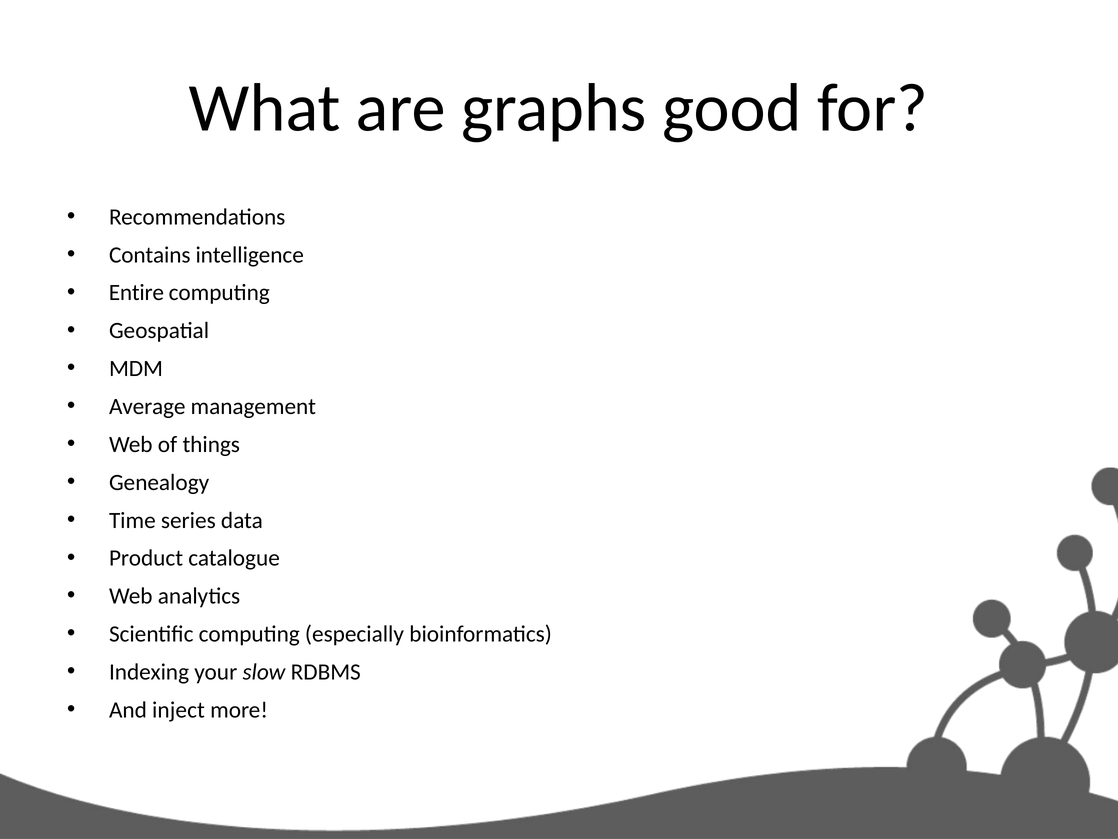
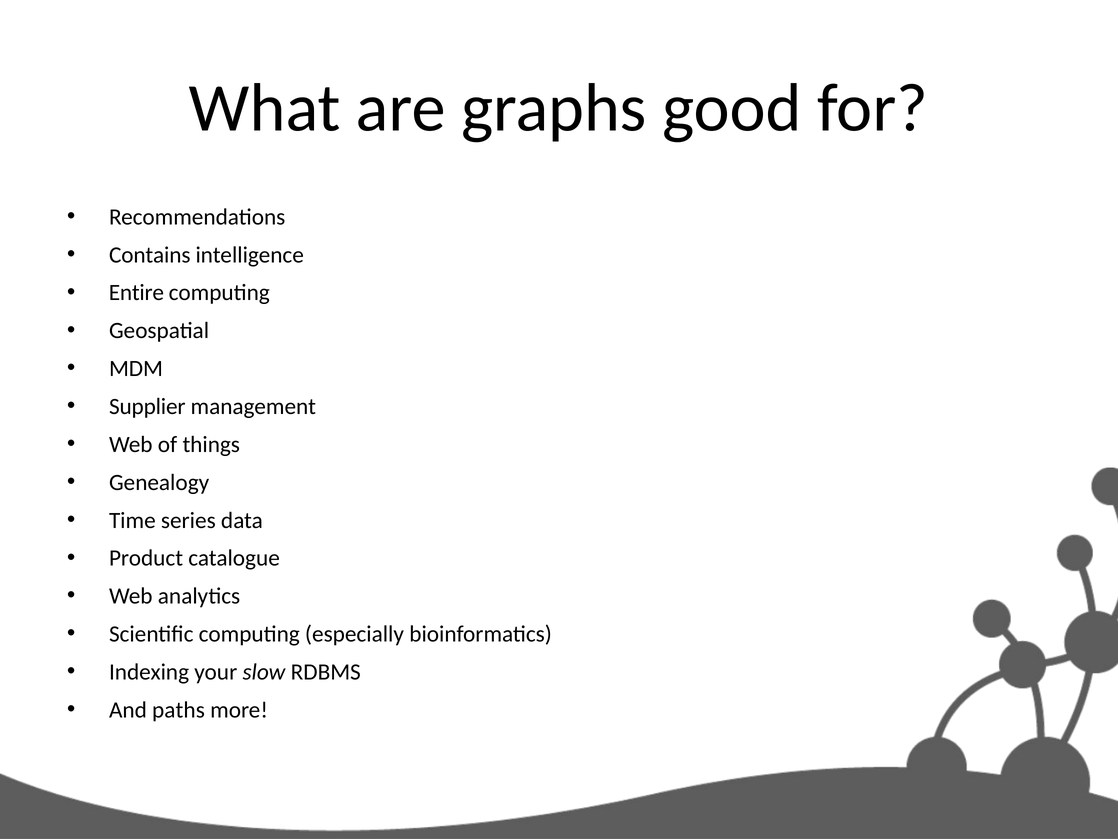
Average: Average -> Supplier
inject: inject -> paths
